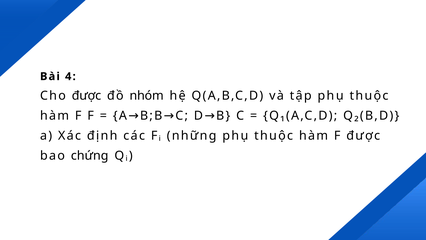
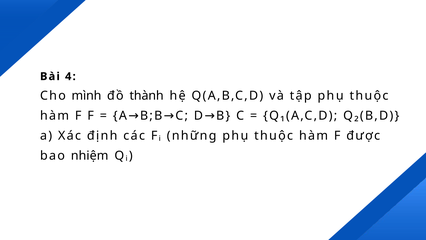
Cho được: được -> mình
nhóm: nhóm -> thành
chứng: chứng -> nhiệm
